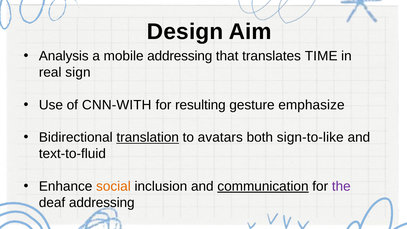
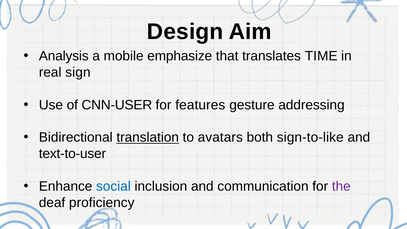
mobile addressing: addressing -> emphasize
CNN-WITH: CNN-WITH -> CNN-USER
resulting: resulting -> features
emphasize: emphasize -> addressing
text-to-fluid: text-to-fluid -> text-to-user
social colour: orange -> blue
communication underline: present -> none
deaf addressing: addressing -> proficiency
